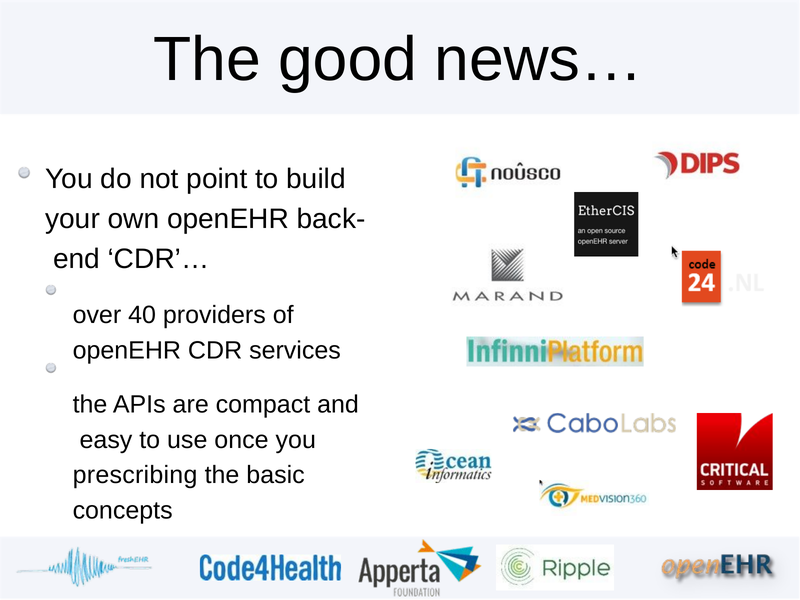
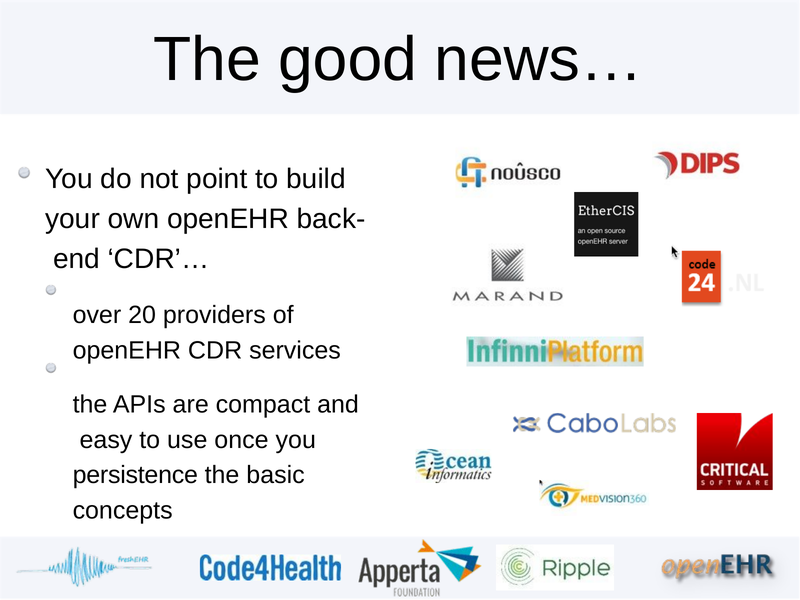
40: 40 -> 20
prescribing: prescribing -> persistence
